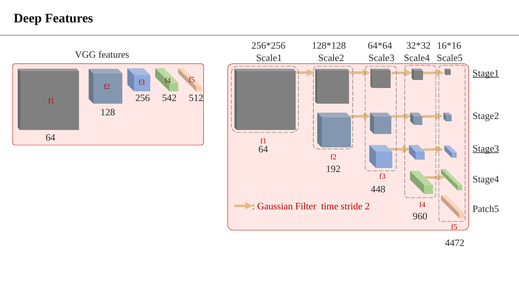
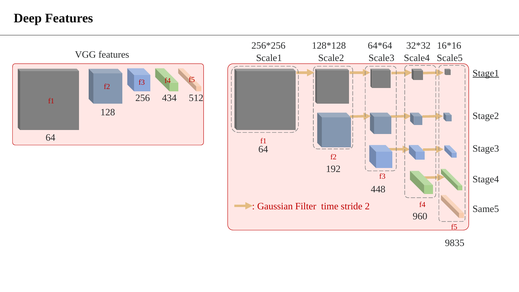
542: 542 -> 434
Stage3 underline: present -> none
Patch5: Patch5 -> Same5
4472: 4472 -> 9835
